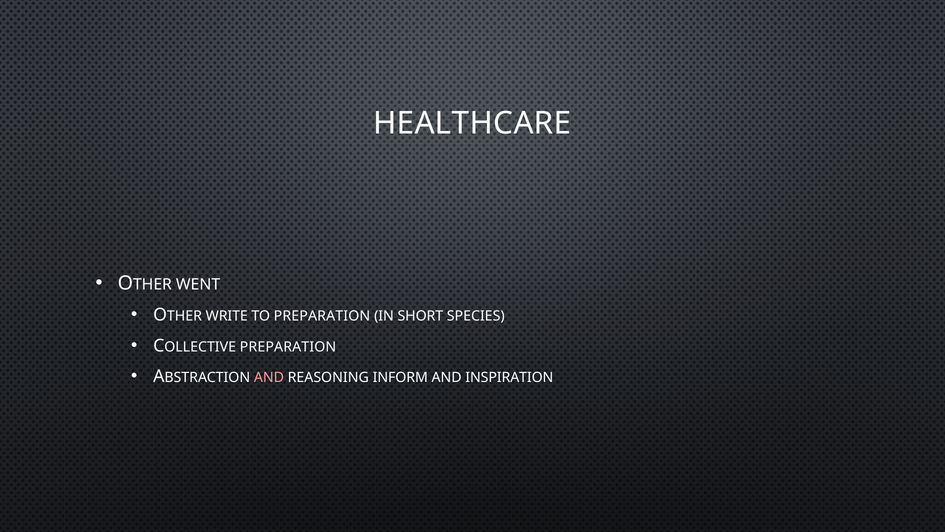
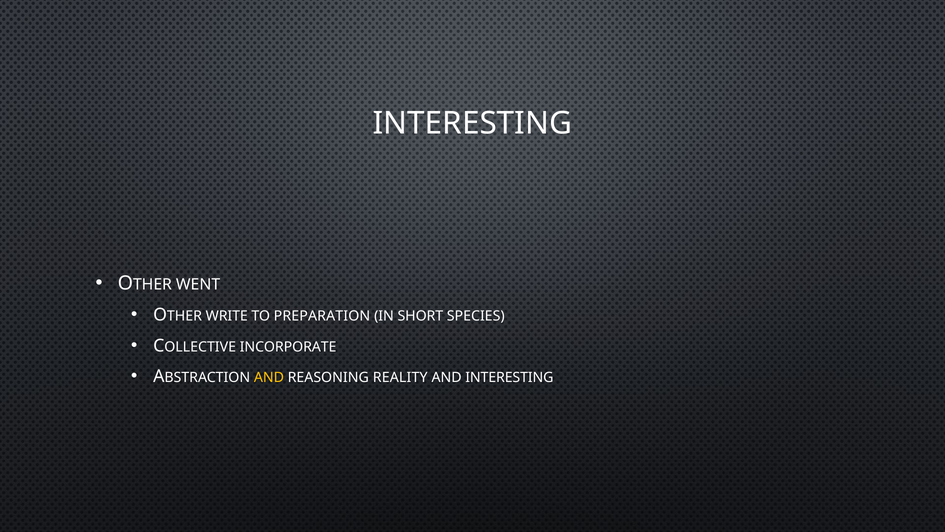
HEALTHCARE at (472, 123): HEALTHCARE -> INTERESTING
PREPARATION at (288, 347): PREPARATION -> INCORPORATE
AND at (269, 377) colour: pink -> yellow
INFORM: INFORM -> REALITY
AND INSPIRATION: INSPIRATION -> INTERESTING
